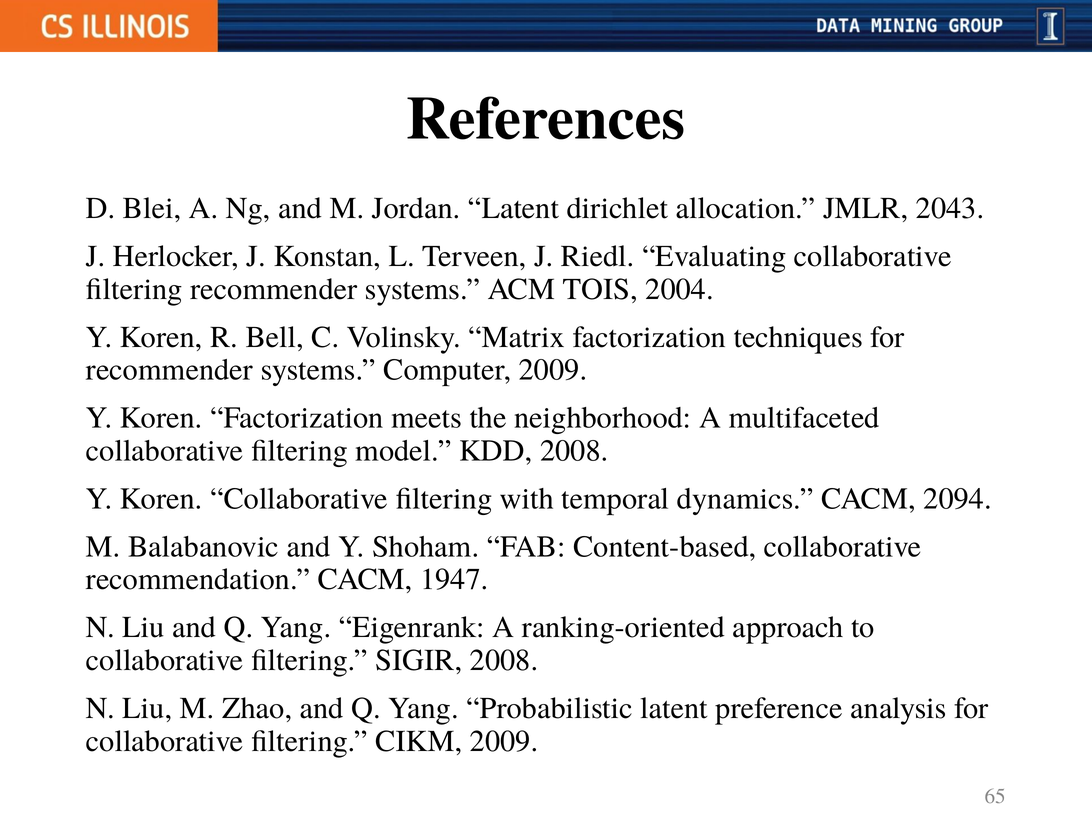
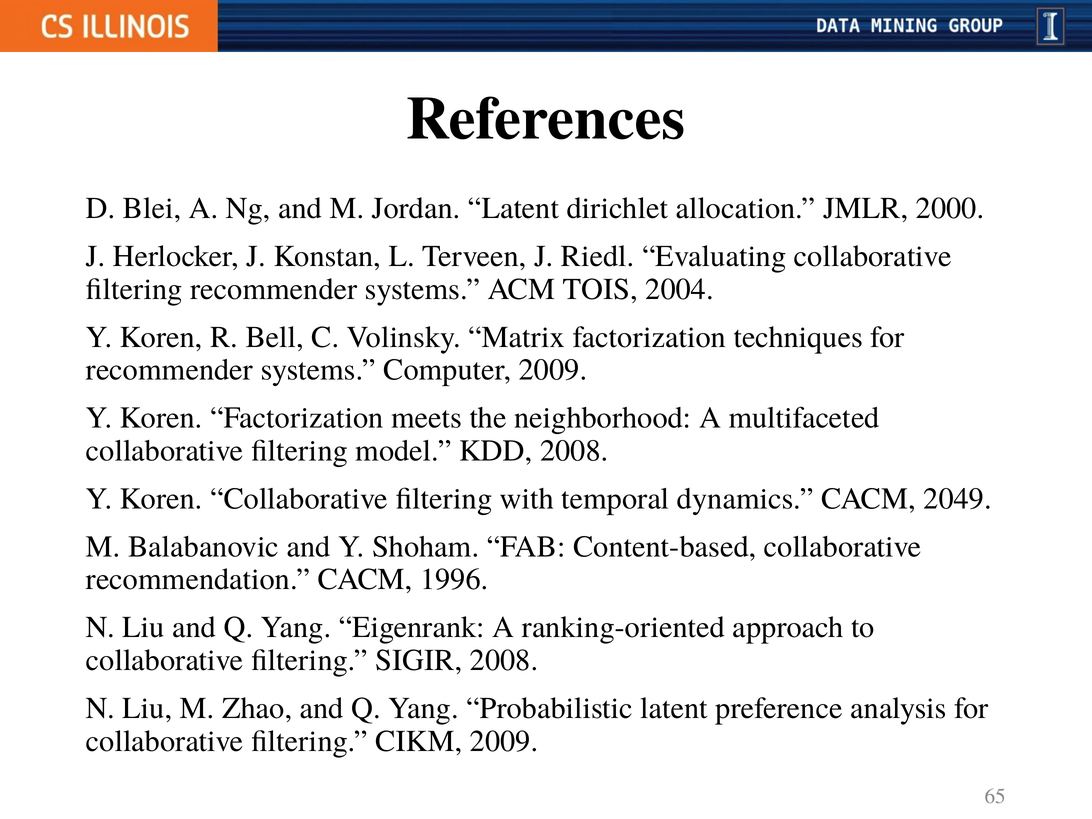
2043: 2043 -> 2000
2094: 2094 -> 2049
1947: 1947 -> 1996
